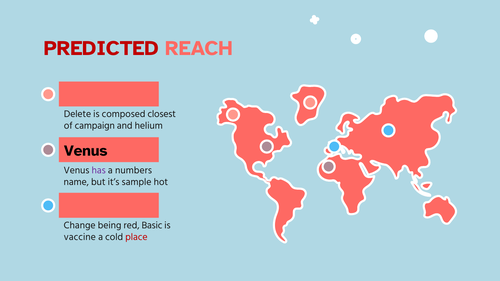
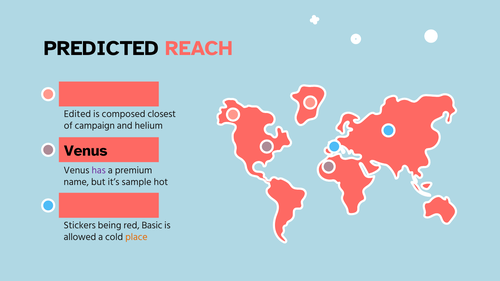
PREDICTED colour: red -> black
Delete: Delete -> Edited
numbers: numbers -> premium
Change: Change -> Stickers
vaccine: vaccine -> allowed
place colour: red -> orange
